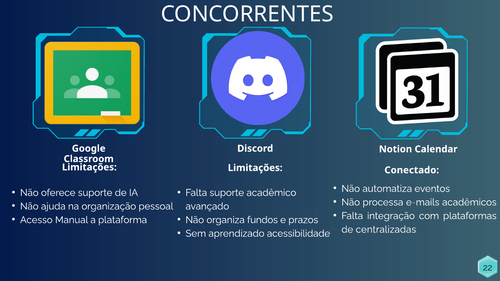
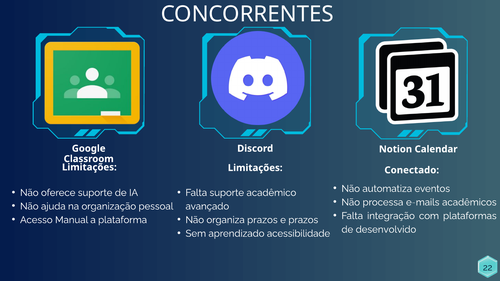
organiza fundos: fundos -> prazos
centralizadas: centralizadas -> desenvolvido
